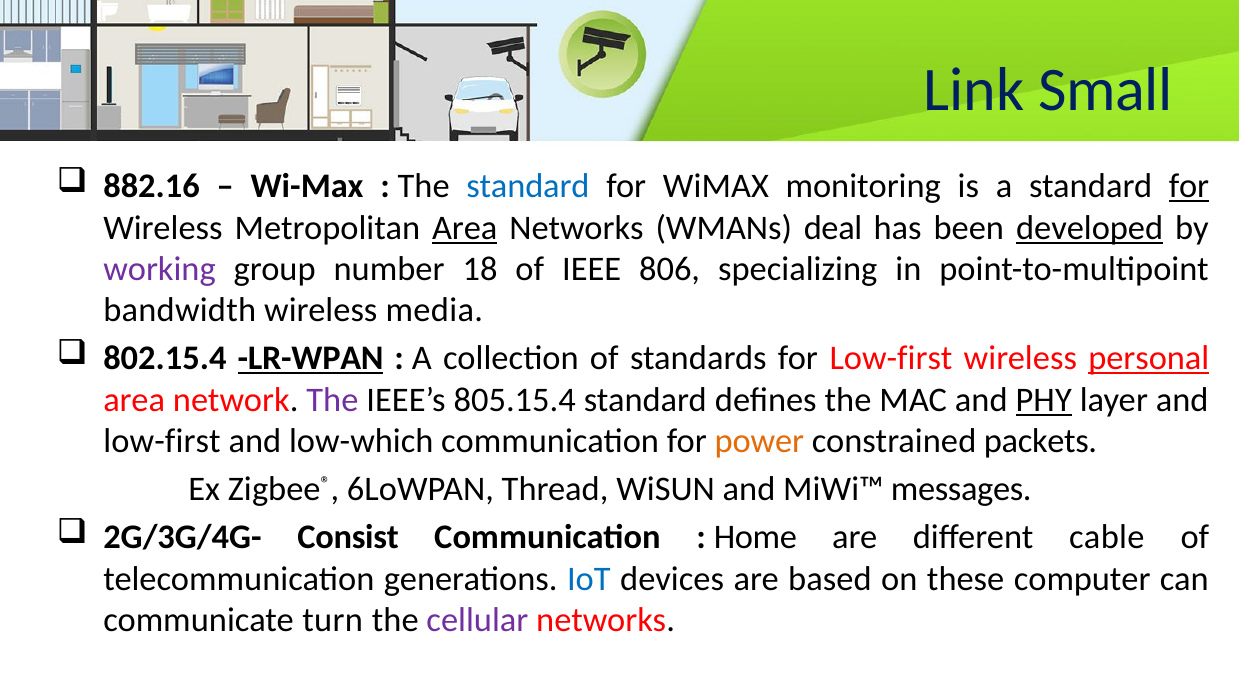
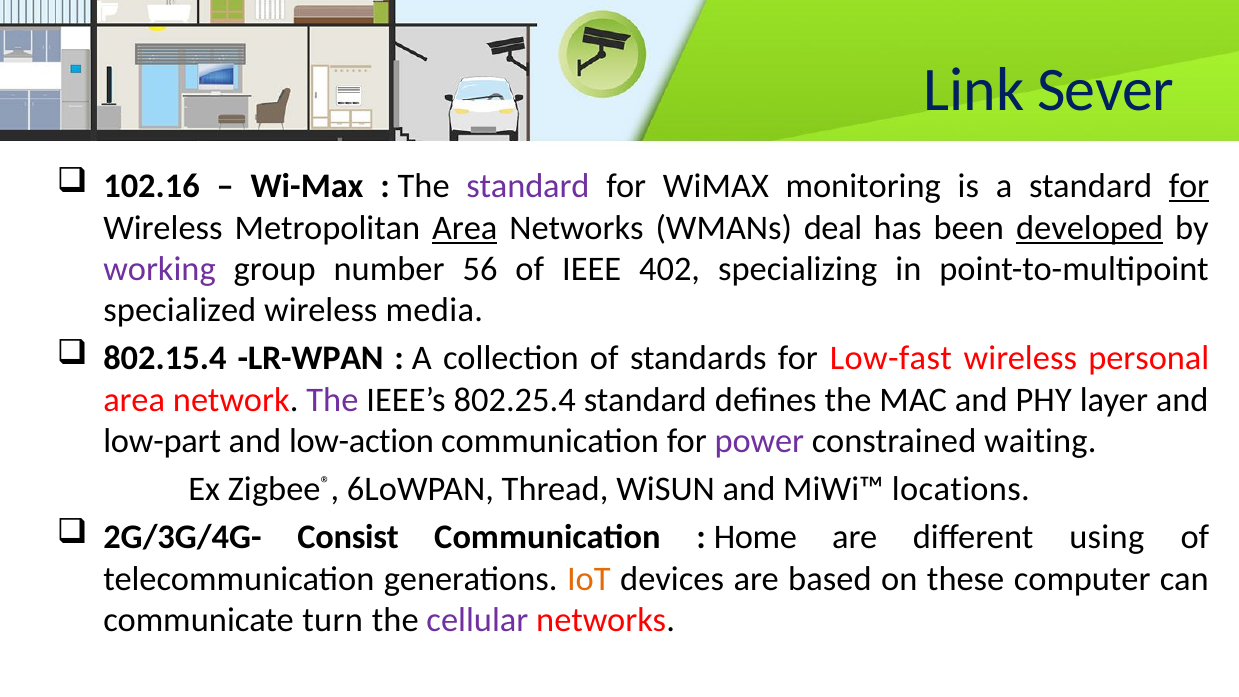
Small: Small -> Sever
882.16: 882.16 -> 102.16
standard at (528, 186) colour: blue -> purple
18: 18 -> 56
806: 806 -> 402
bandwidth: bandwidth -> specialized
LR-WPAN underline: present -> none
for Low-first: Low-first -> Low-fast
personal underline: present -> none
805.15.4: 805.15.4 -> 802.25.4
PHY underline: present -> none
low-first at (162, 441): low-first -> low-part
low-which: low-which -> low-action
power colour: orange -> purple
packets: packets -> waiting
messages: messages -> locations
cable: cable -> using
IoT colour: blue -> orange
